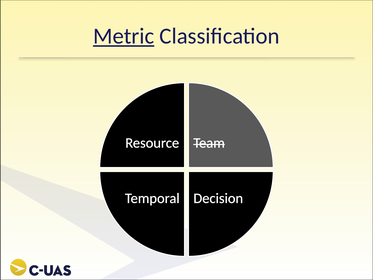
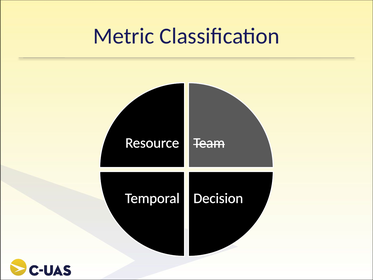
Metric underline: present -> none
